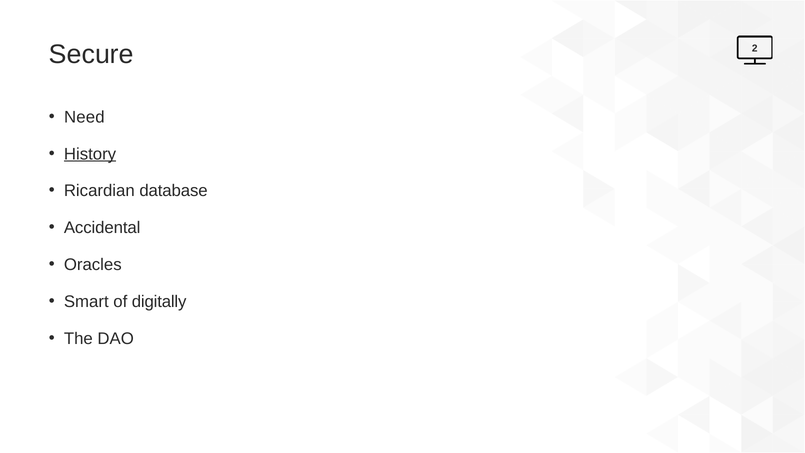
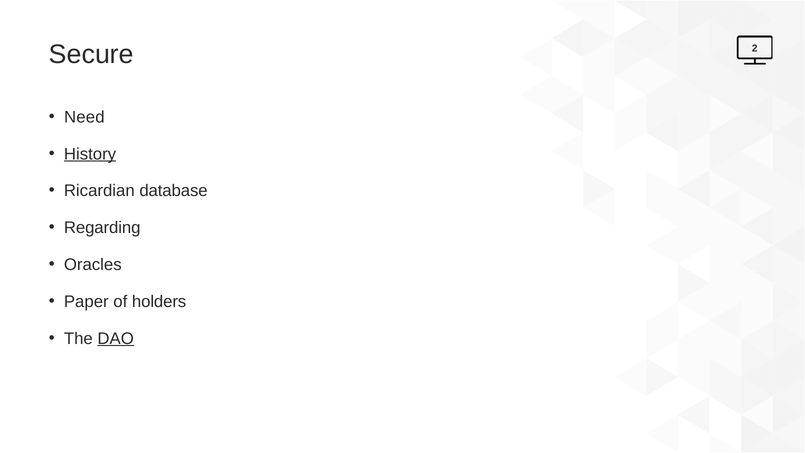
Accidental: Accidental -> Regarding
Smart: Smart -> Paper
digitally: digitally -> holders
DAO underline: none -> present
